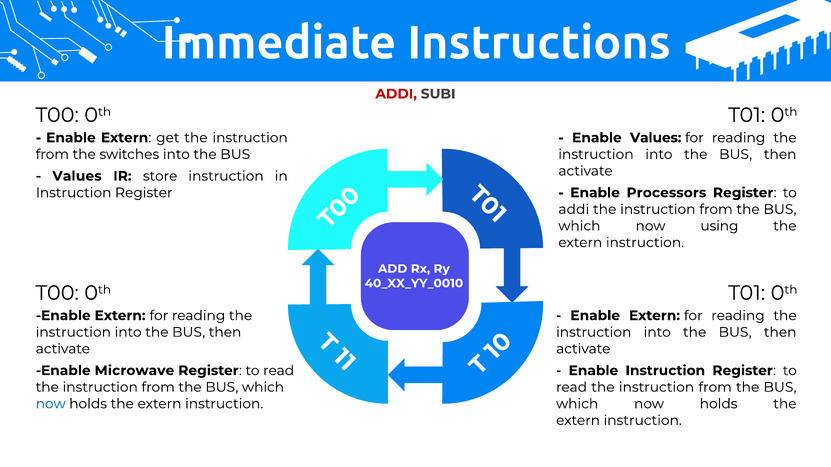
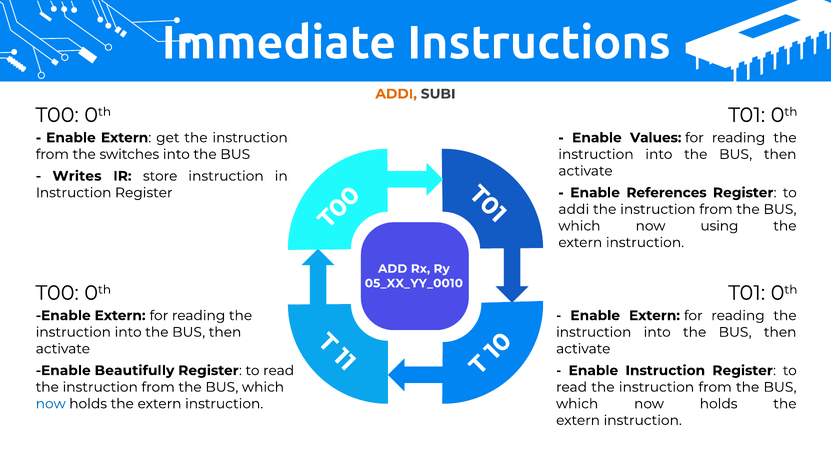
ADDI at (396, 94) colour: red -> orange
Values at (77, 176): Values -> Writes
Processors: Processors -> References
40_XX_YY_0010: 40_XX_YY_0010 -> 05_XX_YY_0010
Microwave: Microwave -> Beautifully
